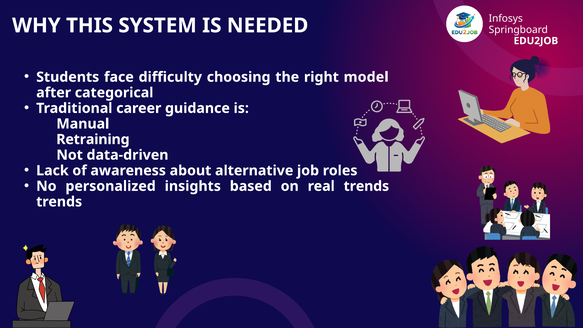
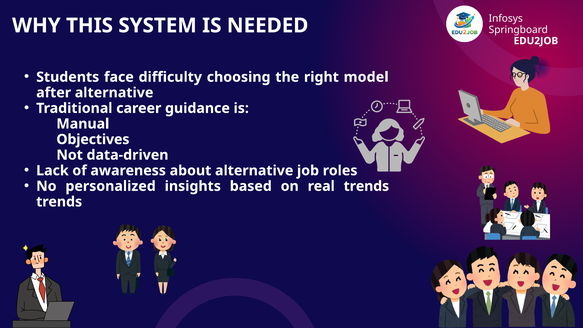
after categorical: categorical -> alternative
Retraining: Retraining -> Objectives
